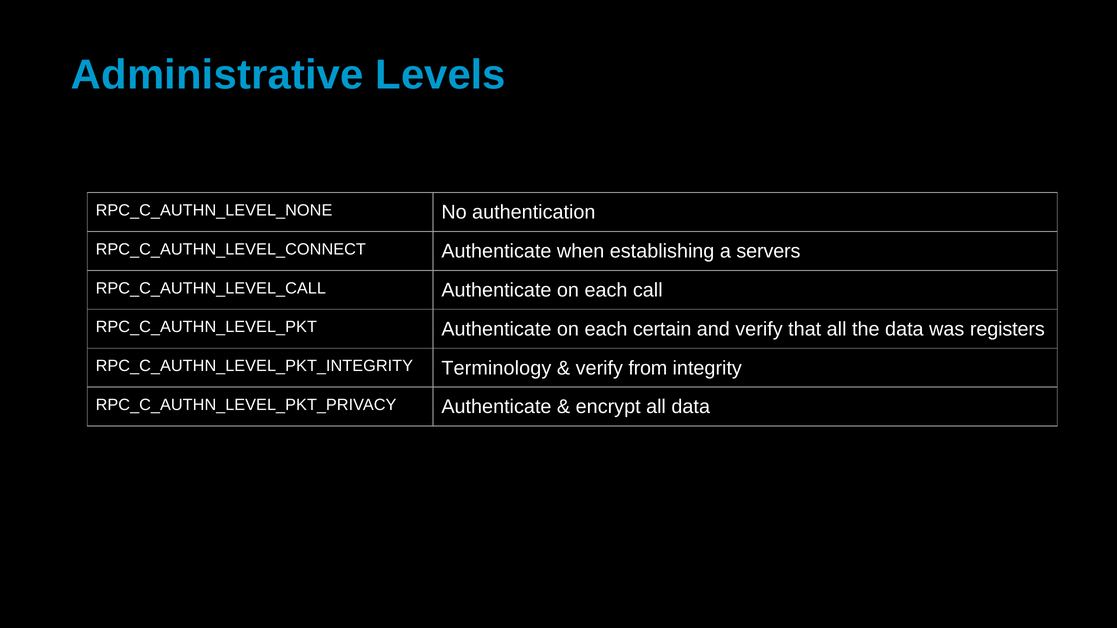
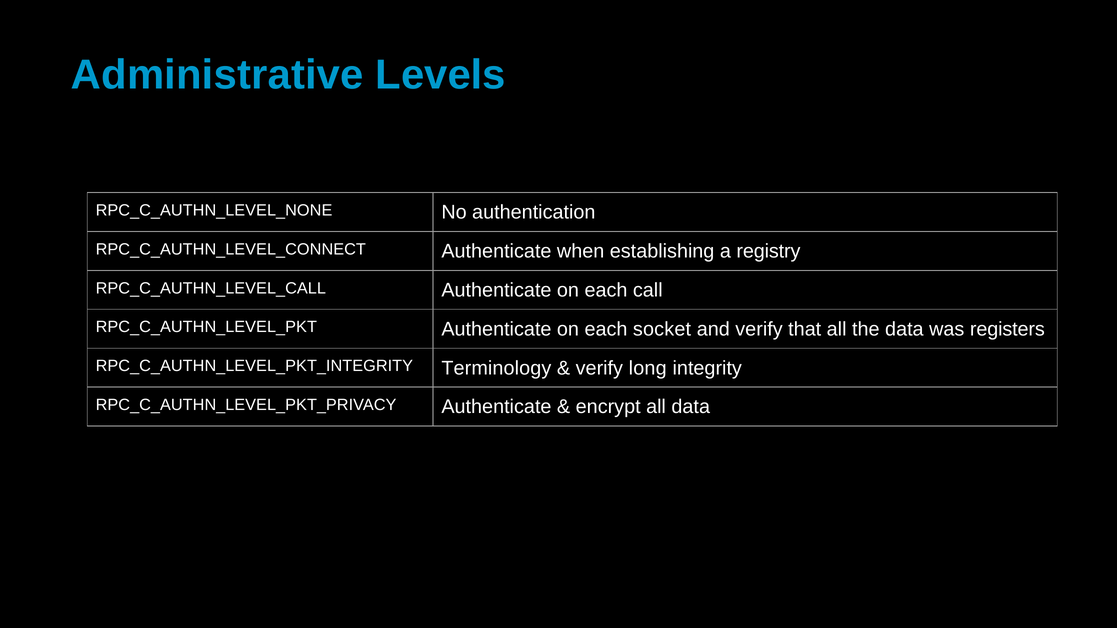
servers: servers -> registry
certain: certain -> socket
from: from -> long
